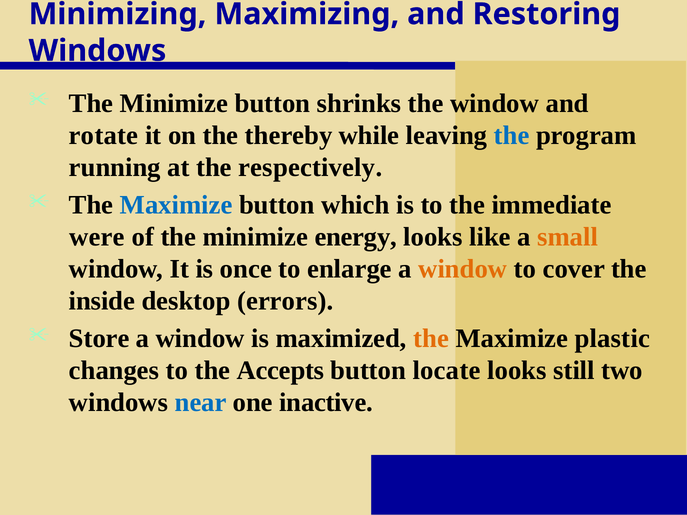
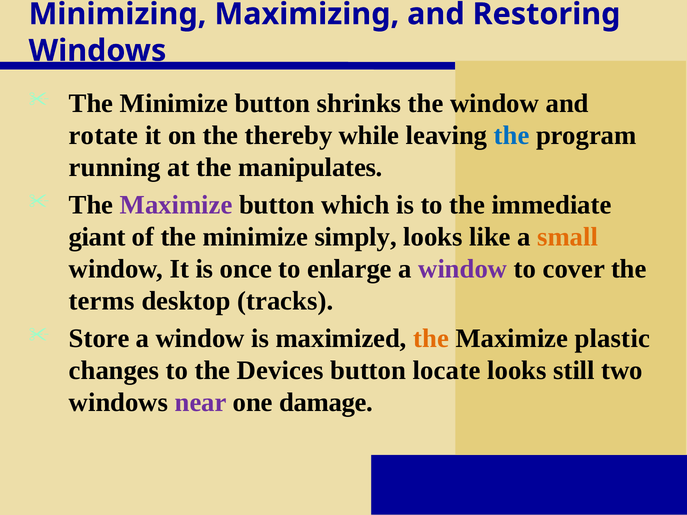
respectively: respectively -> manipulates
Maximize at (176, 205) colour: blue -> purple
were: were -> giant
energy: energy -> simply
window at (463, 269) colour: orange -> purple
inside: inside -> terms
errors: errors -> tracks
Accepts: Accepts -> Devices
near colour: blue -> purple
inactive: inactive -> damage
